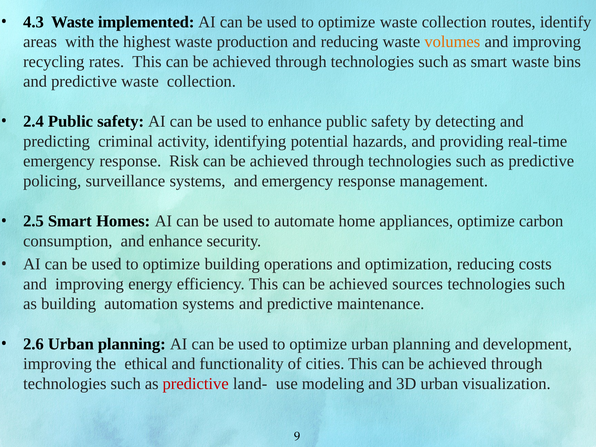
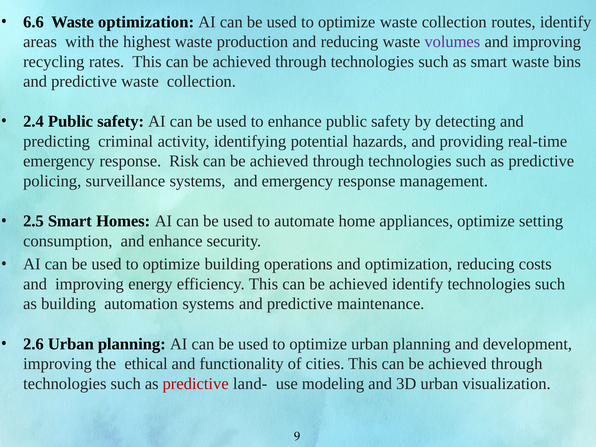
4.3: 4.3 -> 6.6
Waste implemented: implemented -> optimization
volumes colour: orange -> purple
carbon: carbon -> setting
achieved sources: sources -> identify
